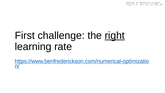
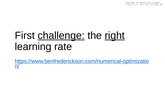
challenge underline: none -> present
